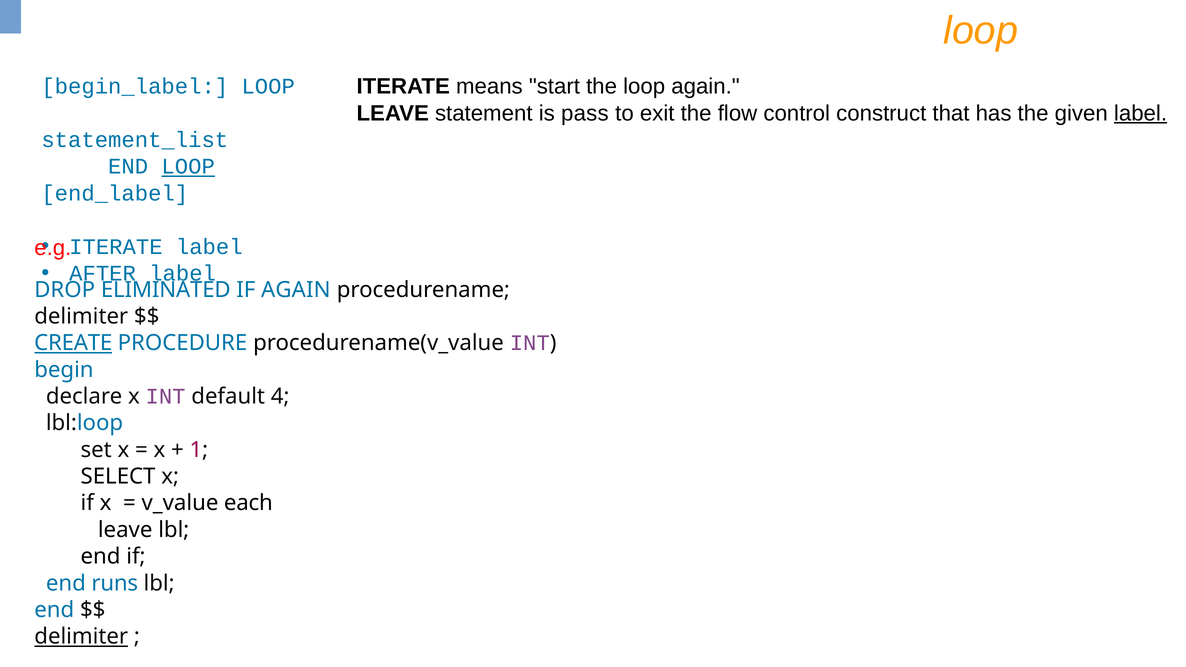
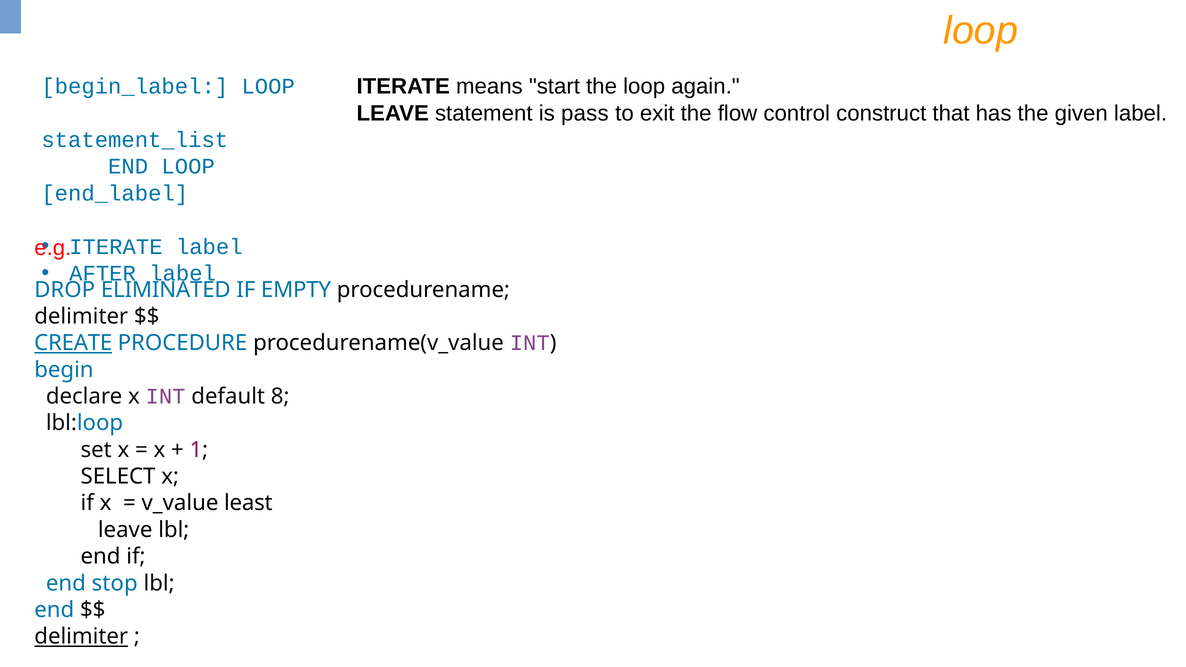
label at (1141, 113) underline: present -> none
LOOP at (188, 167) underline: present -> none
IF AGAIN: AGAIN -> EMPTY
4: 4 -> 8
each: each -> least
runs: runs -> stop
